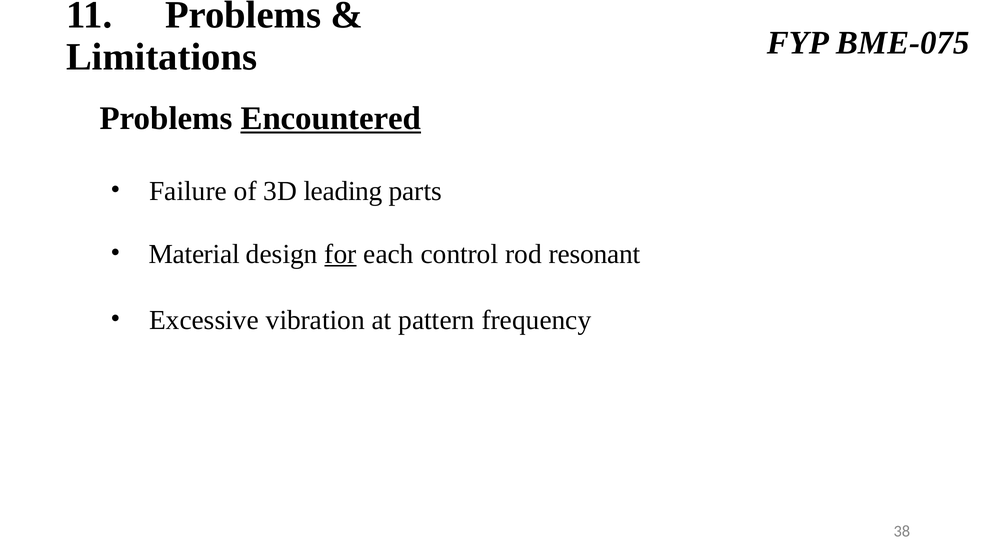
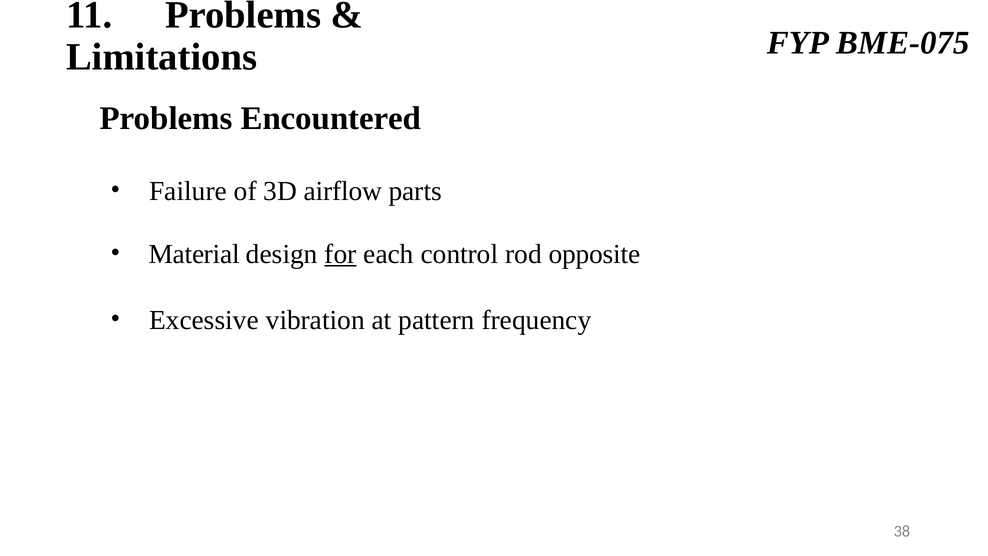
Encountered underline: present -> none
leading: leading -> airflow
resonant: resonant -> opposite
